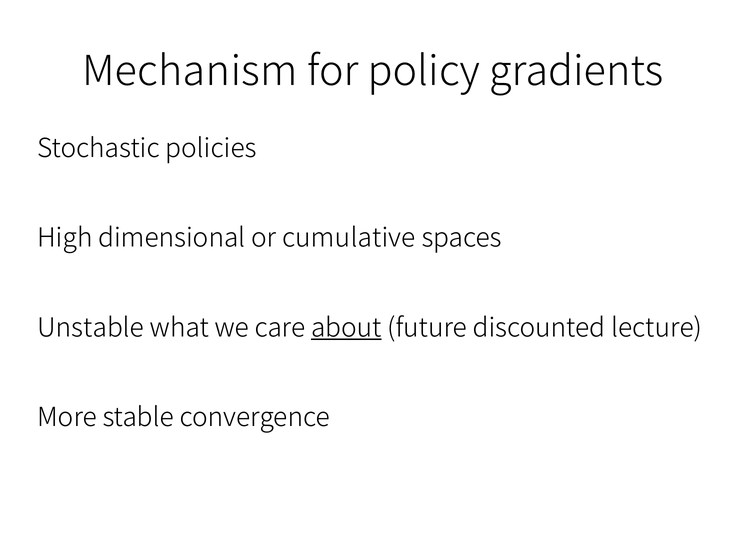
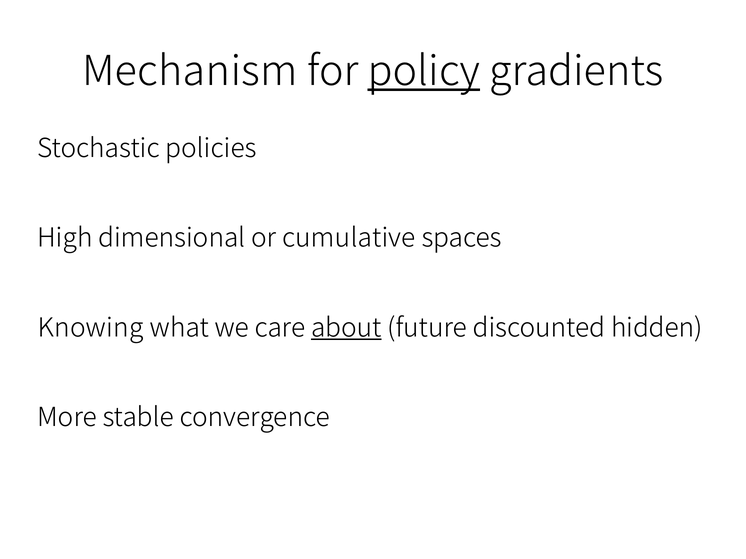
policy underline: none -> present
Unstable: Unstable -> Knowing
lecture: lecture -> hidden
